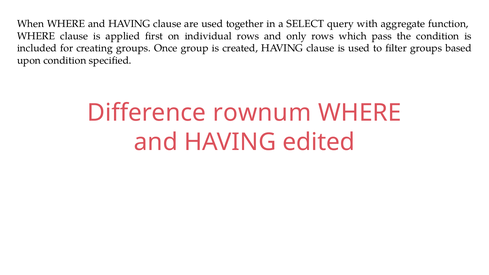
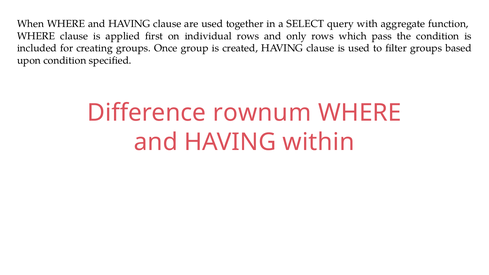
edited: edited -> within
